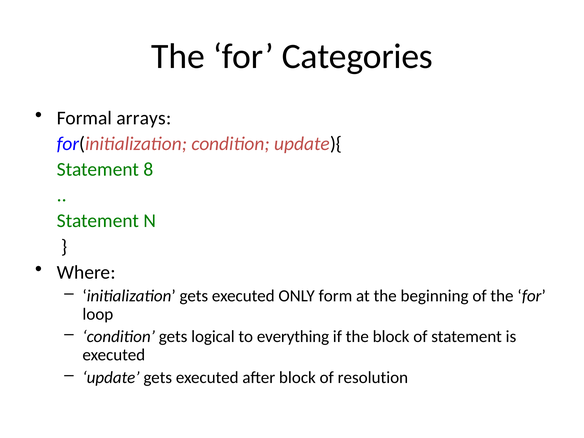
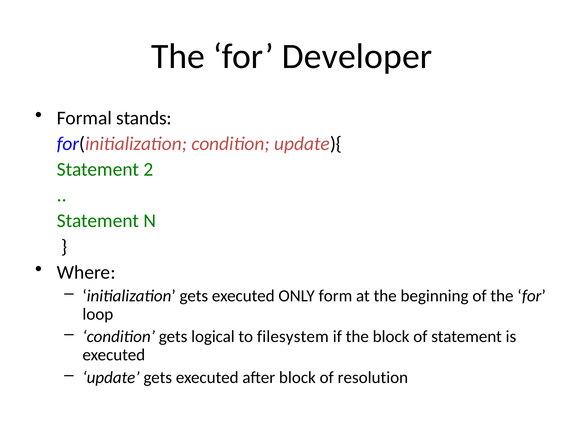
Categories: Categories -> Developer
arrays: arrays -> stands
8: 8 -> 2
everything: everything -> filesystem
